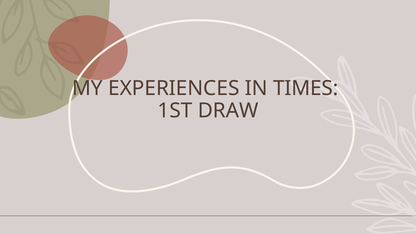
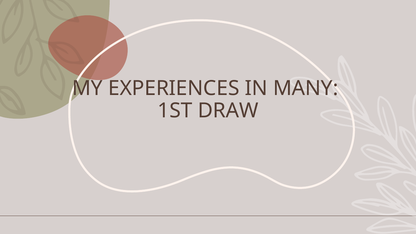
TIMES: TIMES -> MANY
